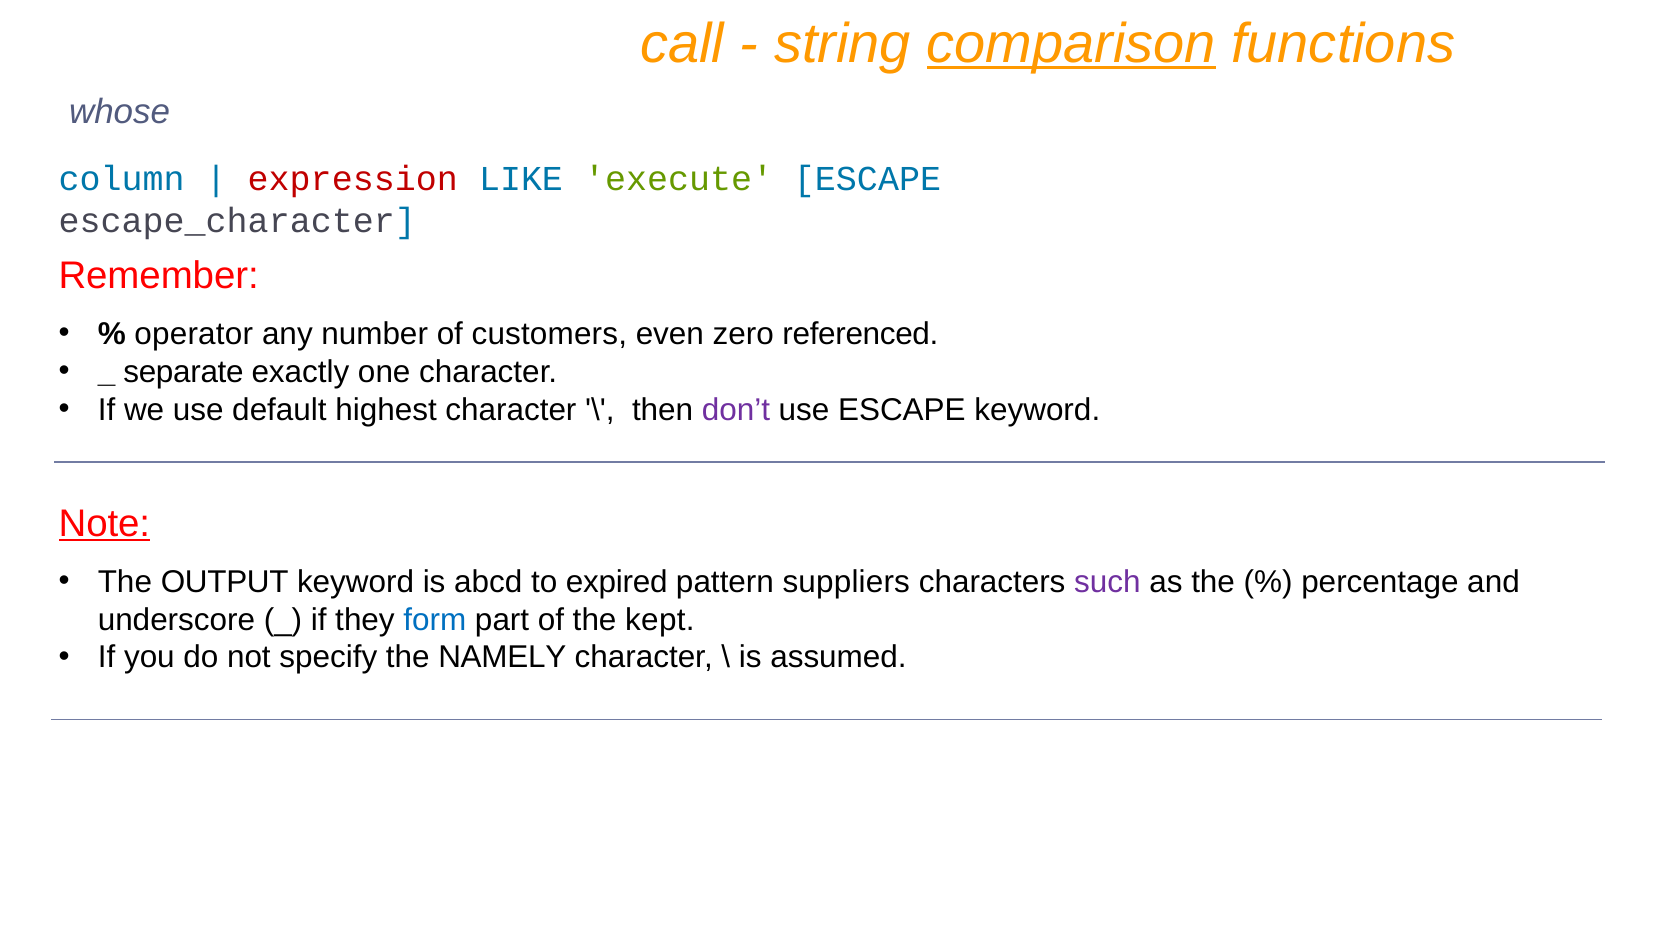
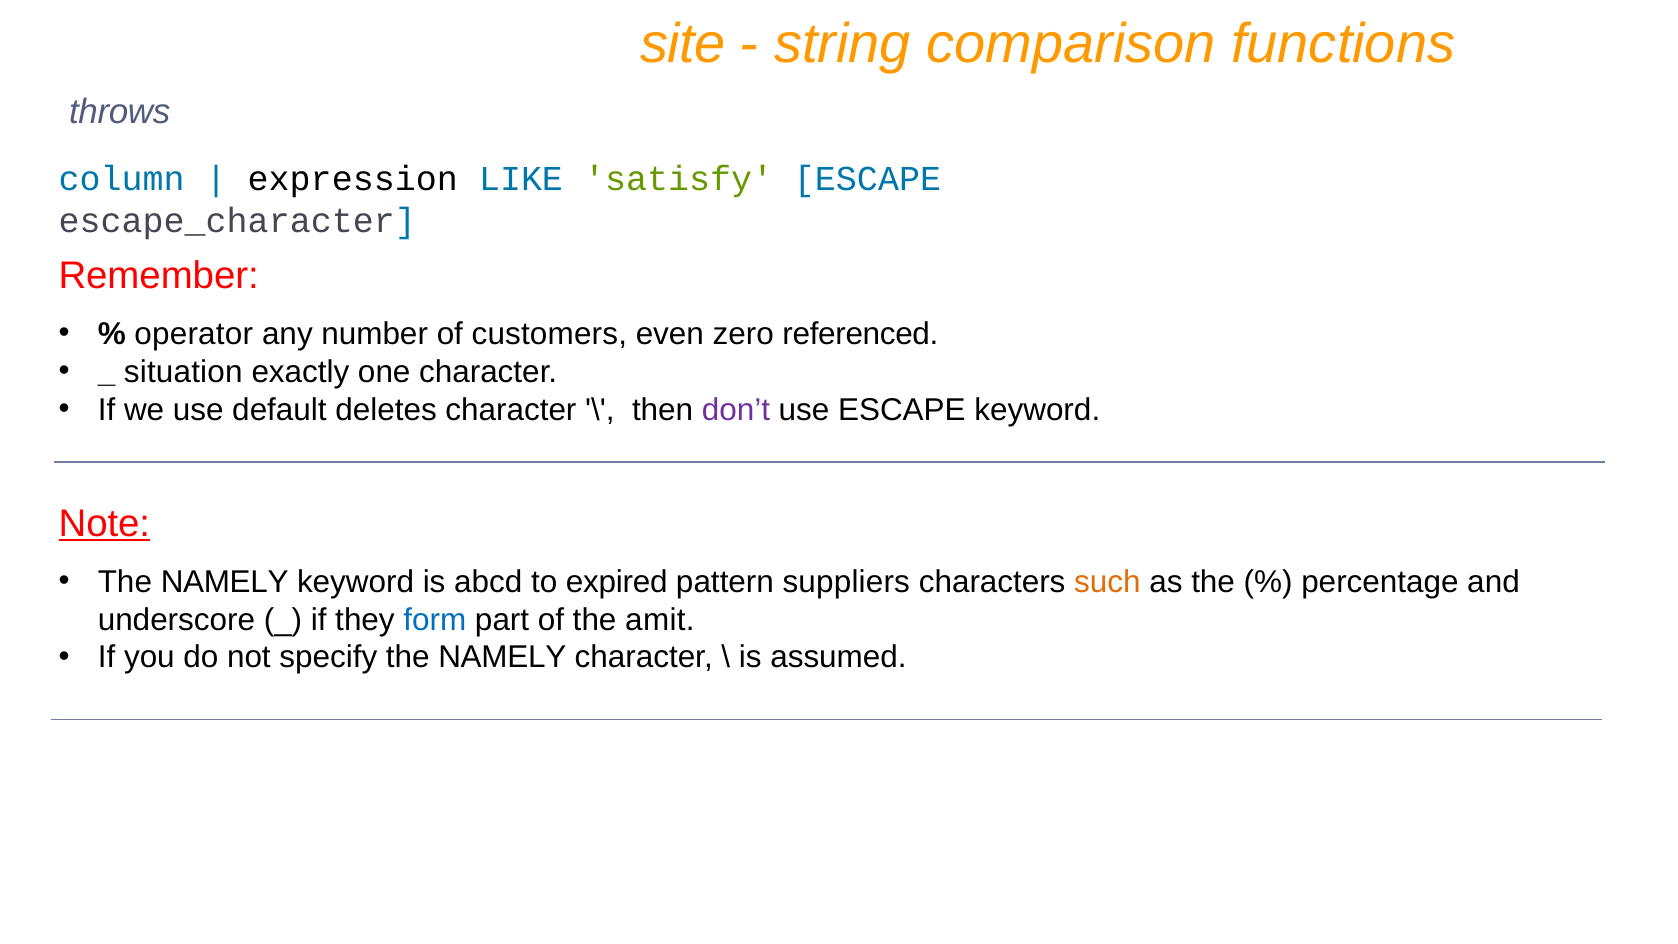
call: call -> site
comparison underline: present -> none
whose: whose -> throws
expression colour: red -> black
execute: execute -> satisfy
separate: separate -> situation
highest: highest -> deletes
OUTPUT at (225, 582): OUTPUT -> NAMELY
such colour: purple -> orange
kept: kept -> amit
